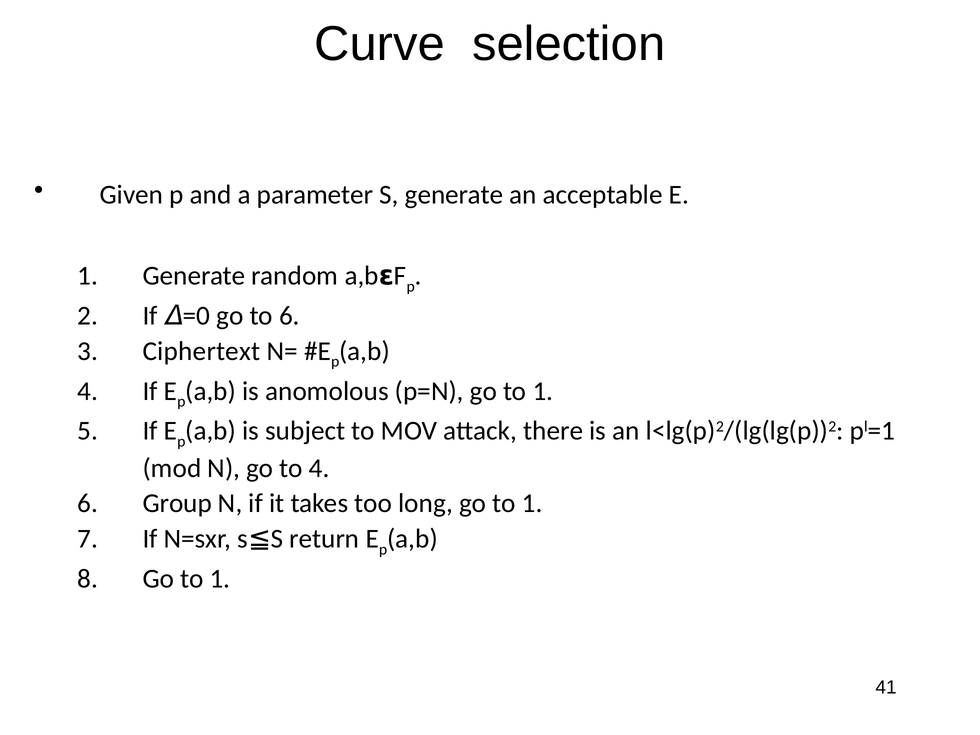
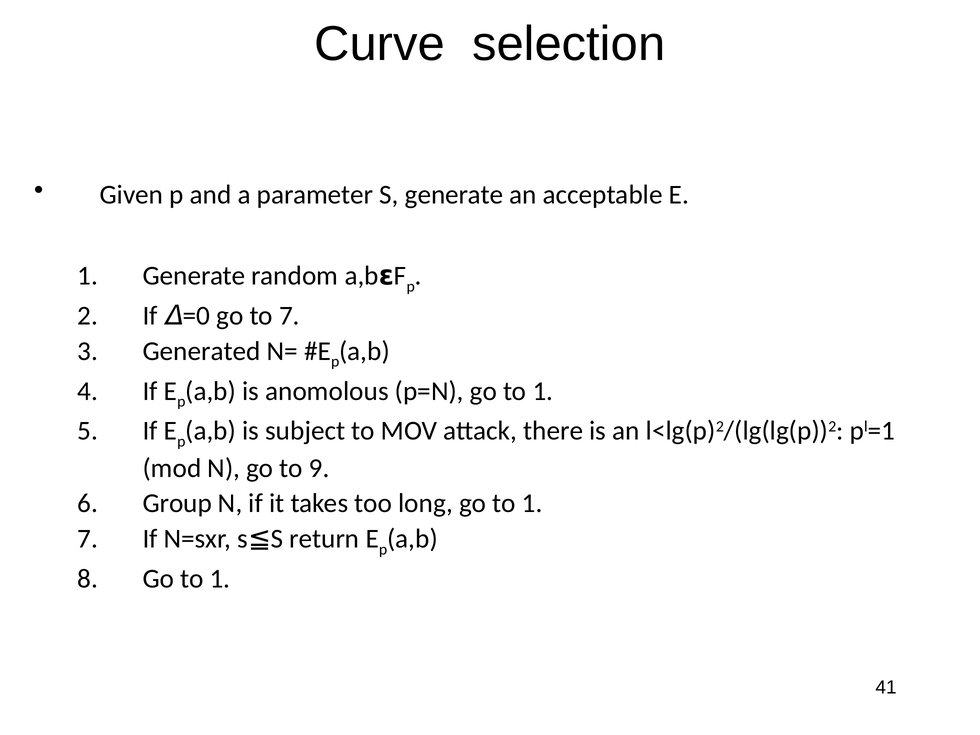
to 6: 6 -> 7
Ciphertext: Ciphertext -> Generated
to 4: 4 -> 9
